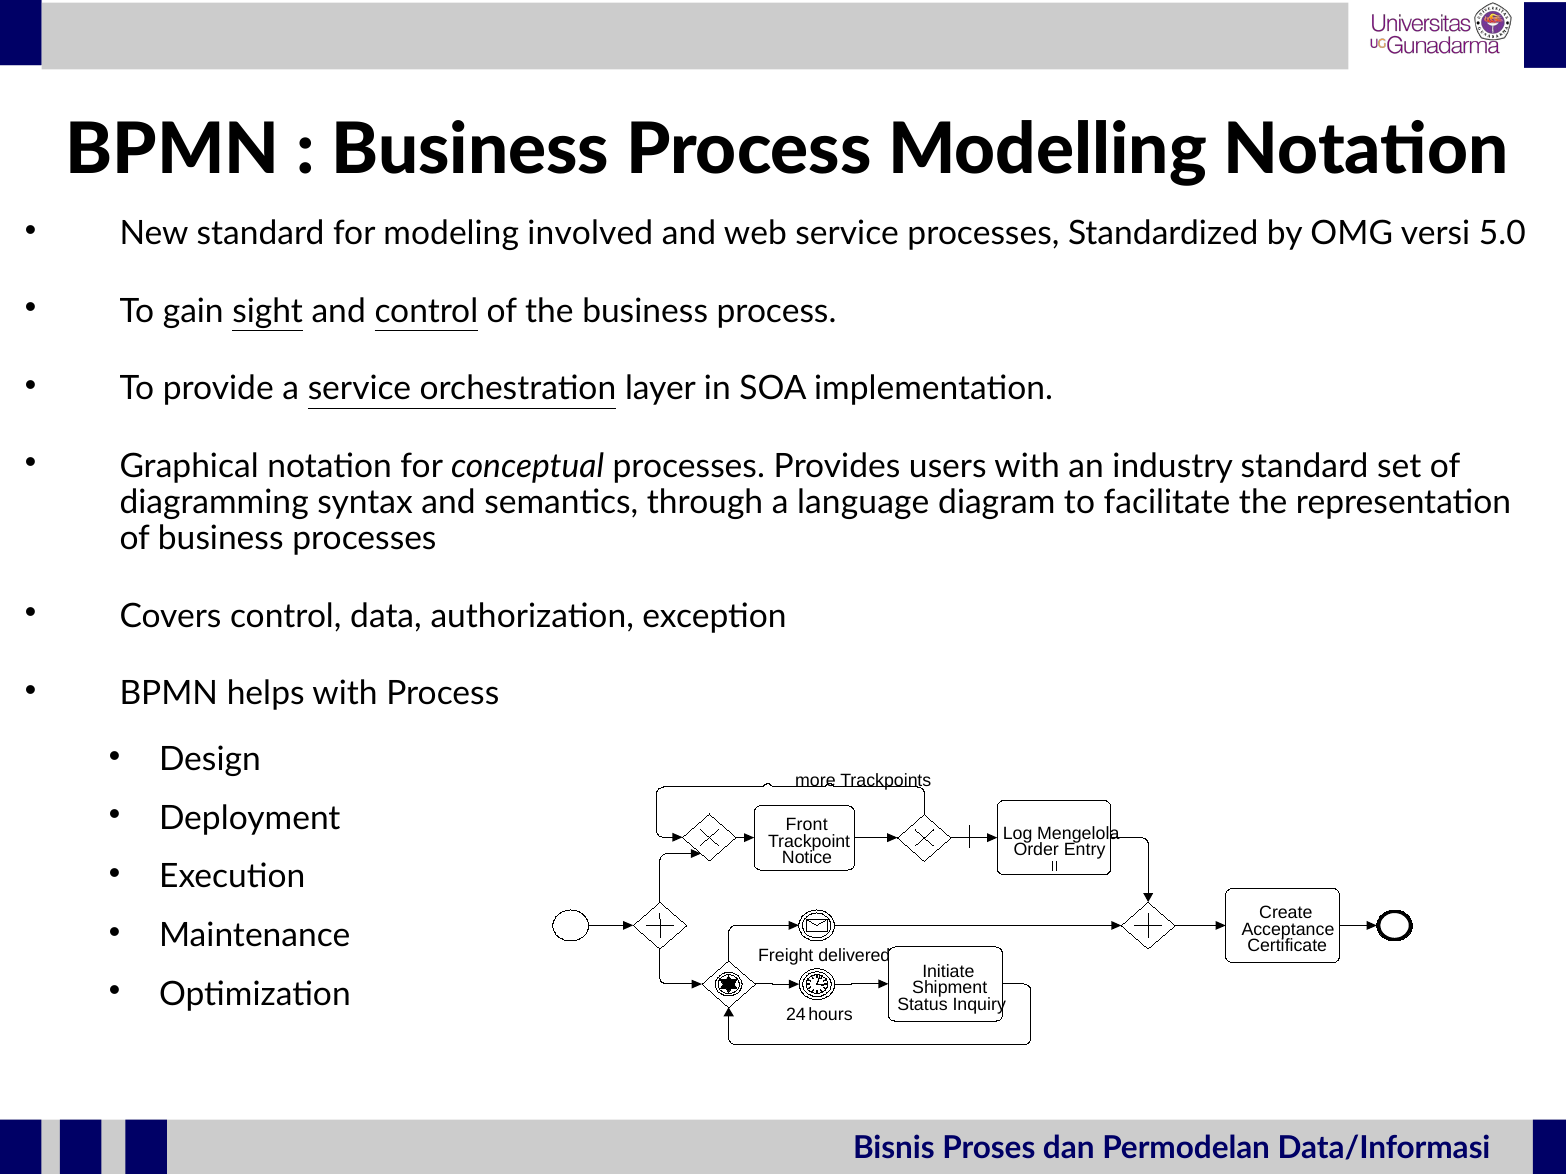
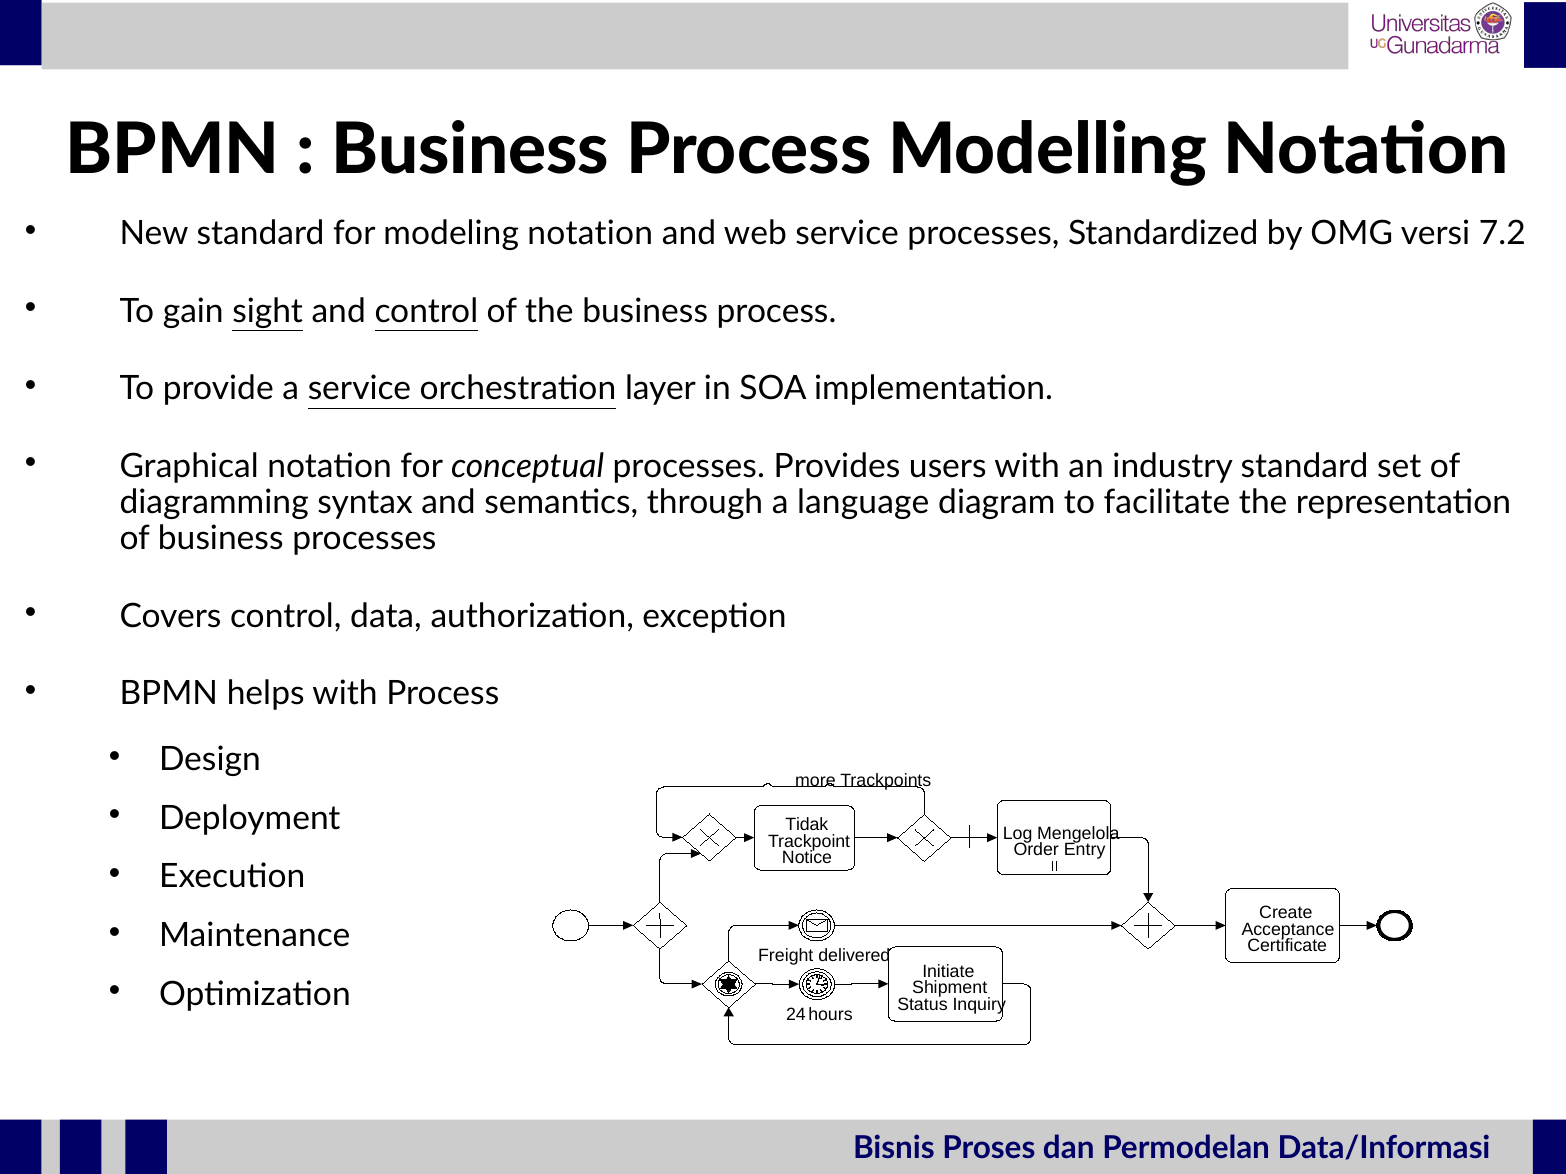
modeling involved: involved -> notation
5.0: 5.0 -> 7.2
Front: Front -> Tidak
